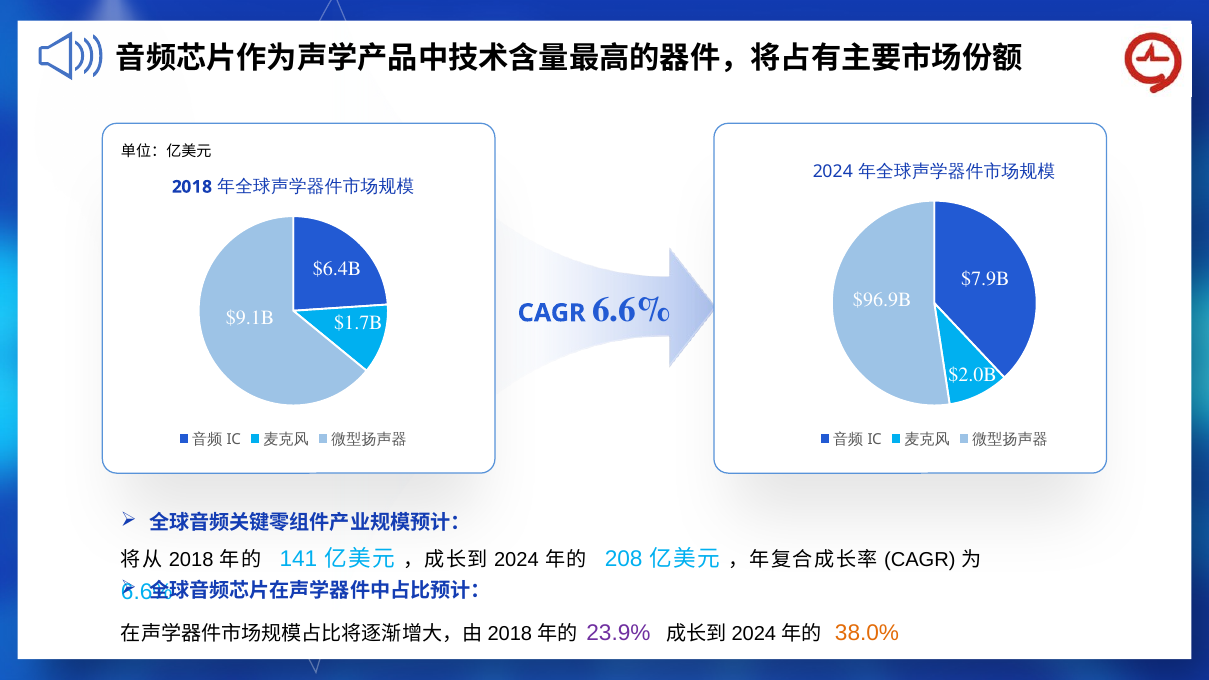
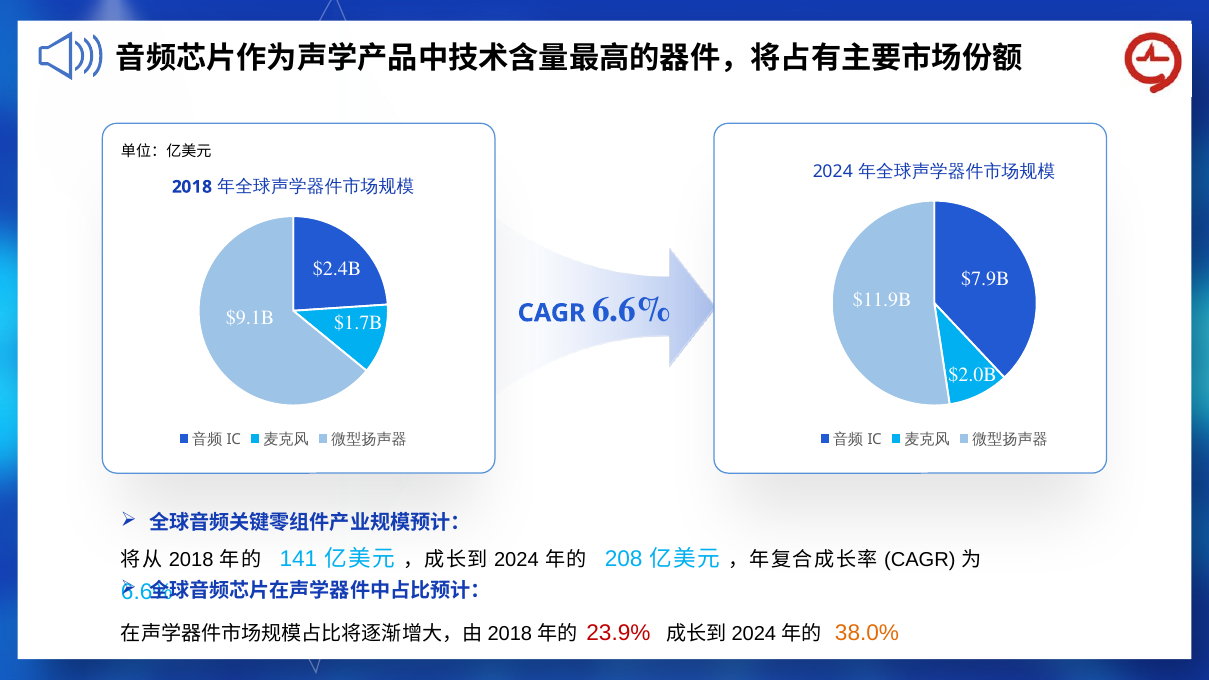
$6.4B: $6.4B -> $2.4B
$96.9B: $96.9B -> $11.9B
23.9% colour: purple -> red
